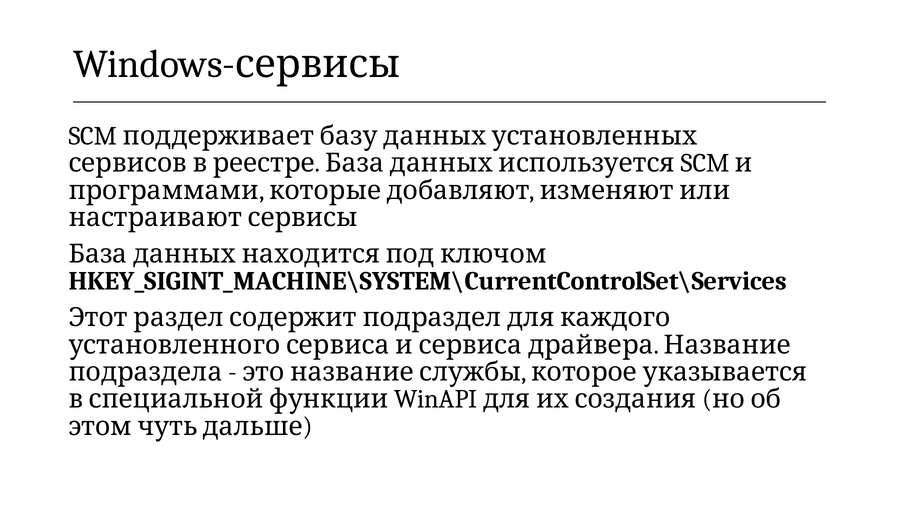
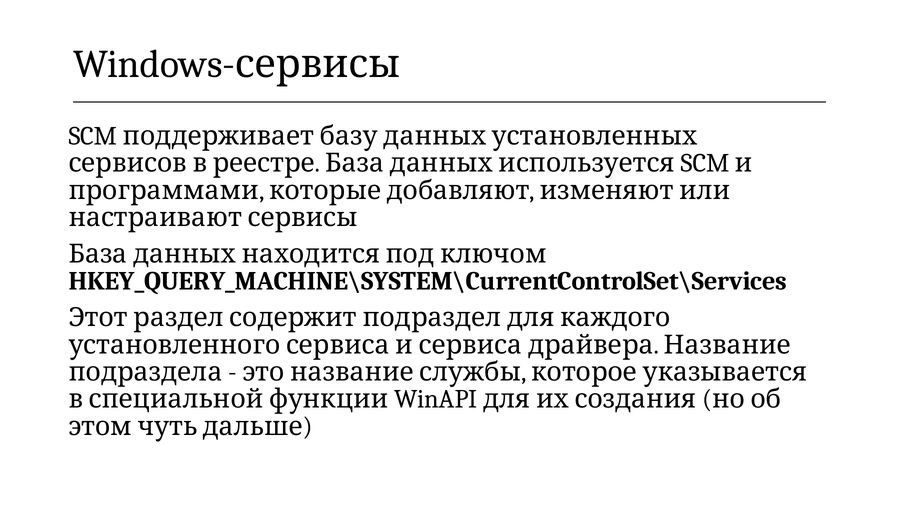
HKEY_SIGINT_MACHINE\SYSTEM\CurrentControlSet\Services: HKEY_SIGINT_MACHINE\SYSTEM\CurrentControlSet\Services -> HKEY_QUERY_MACHINE\SYSTEM\CurrentControlSet\Services
